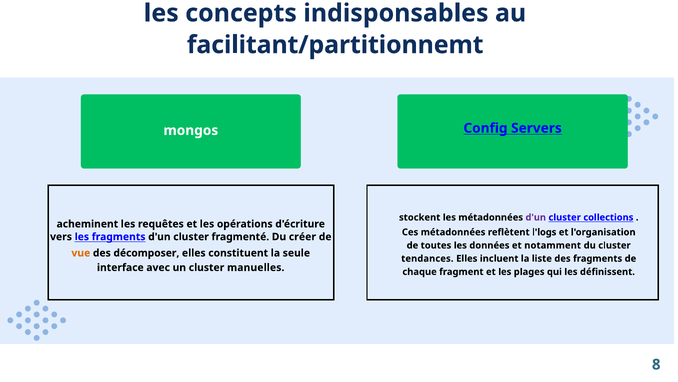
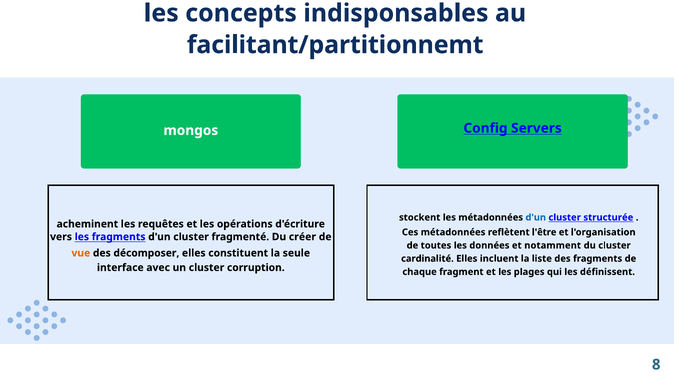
d'un at (536, 217) colour: purple -> blue
collections: collections -> structurée
l'logs: l'logs -> l'être
tendances: tendances -> cardinalité
manuelles: manuelles -> corruption
